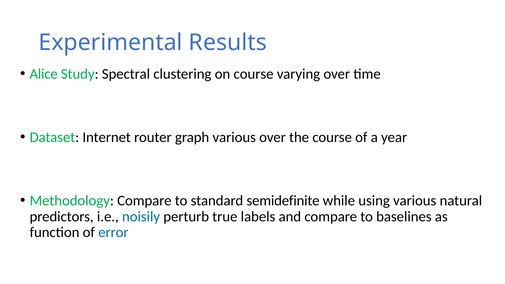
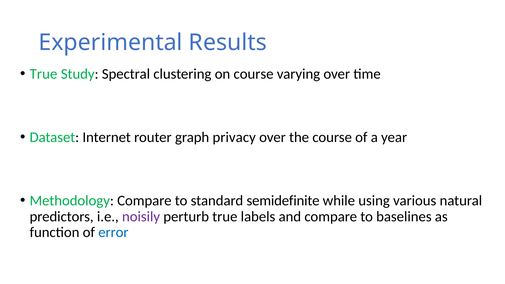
Alice at (44, 74): Alice -> True
graph various: various -> privacy
noisily colour: blue -> purple
